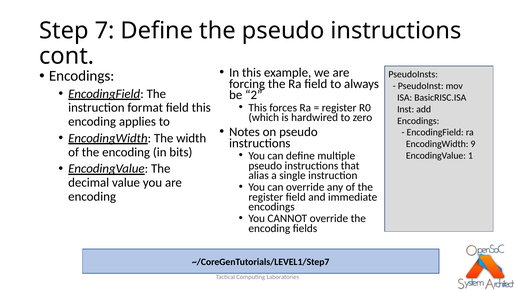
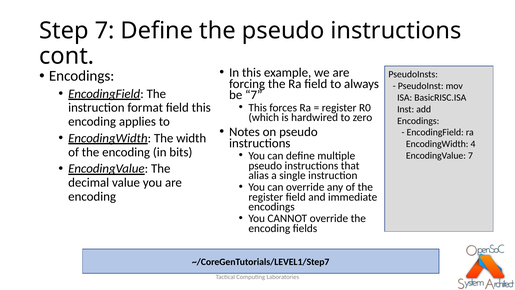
be 2: 2 -> 7
9: 9 -> 4
EncodingValue 1: 1 -> 7
